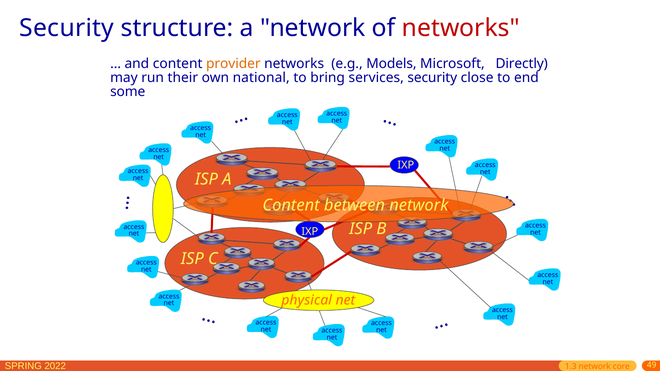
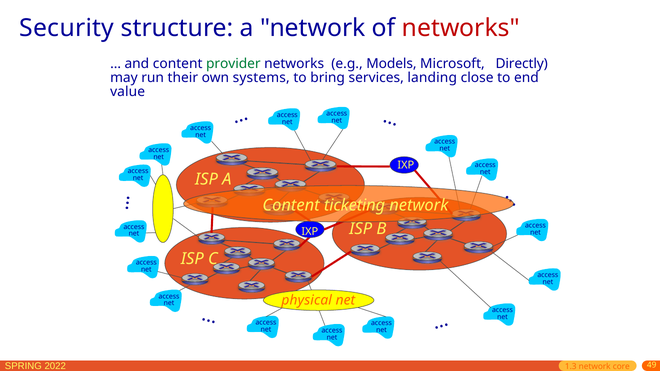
provider colour: orange -> green
national: national -> systems
services security: security -> landing
some: some -> value
between: between -> ticketing
